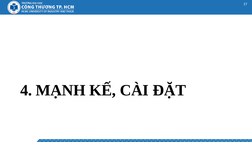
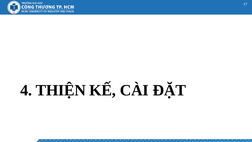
MẠNH: MẠNH -> THIỆN
